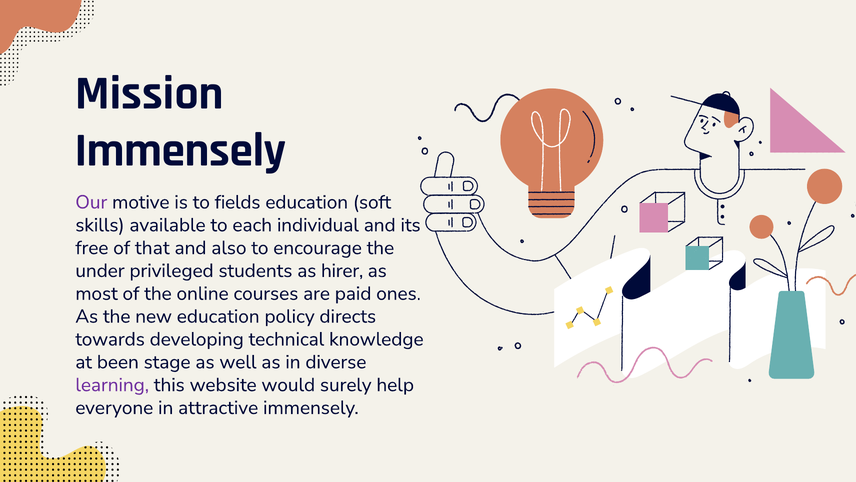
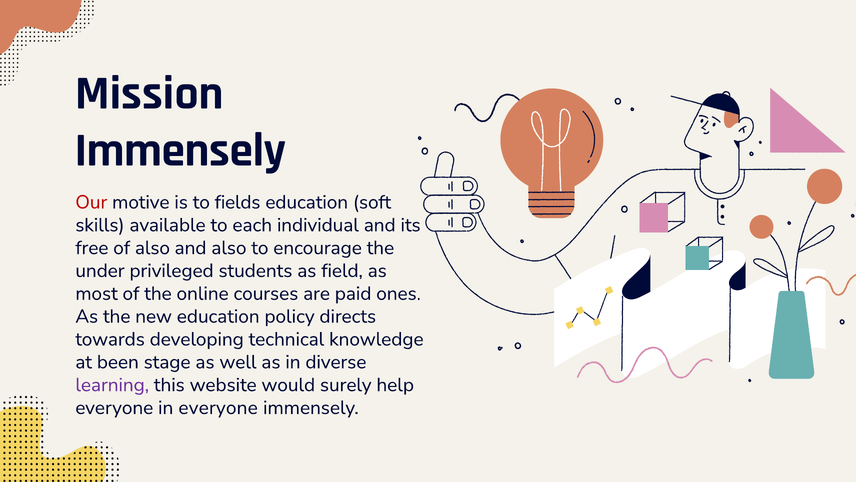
Our colour: purple -> red
of that: that -> also
hirer: hirer -> field
in attractive: attractive -> everyone
